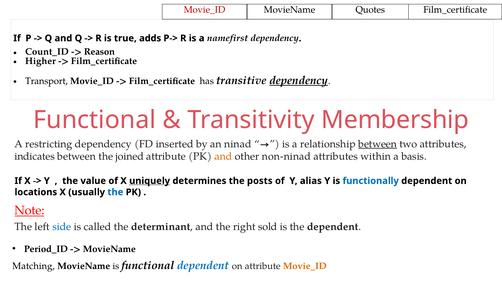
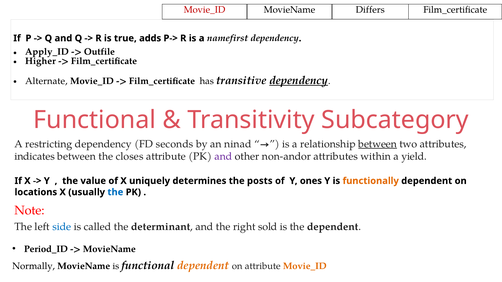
Quotes: Quotes -> Differs
Count_ID: Count_ID -> Apply_ID
Reason: Reason -> Outfile
Transport: Transport -> Alternate
Membership: Membership -> Subcategory
inserted: inserted -> seconds
joined: joined -> closes
and at (223, 157) colour: orange -> purple
non-ninad: non-ninad -> non-andor
basis: basis -> yield
uniquely underline: present -> none
alias: alias -> ones
functionally colour: blue -> orange
Note underline: present -> none
Matching: Matching -> Normally
dependent at (203, 266) colour: blue -> orange
